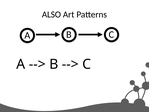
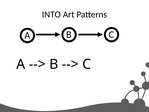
ALSO: ALSO -> INTO
